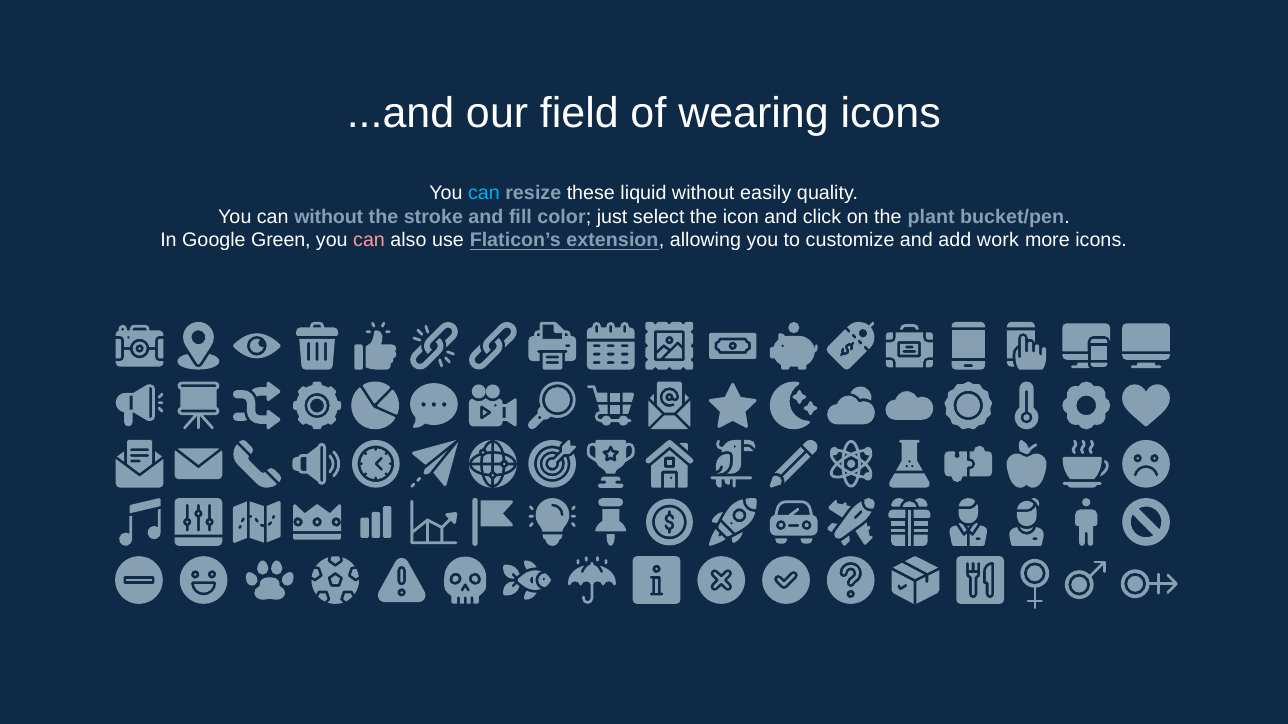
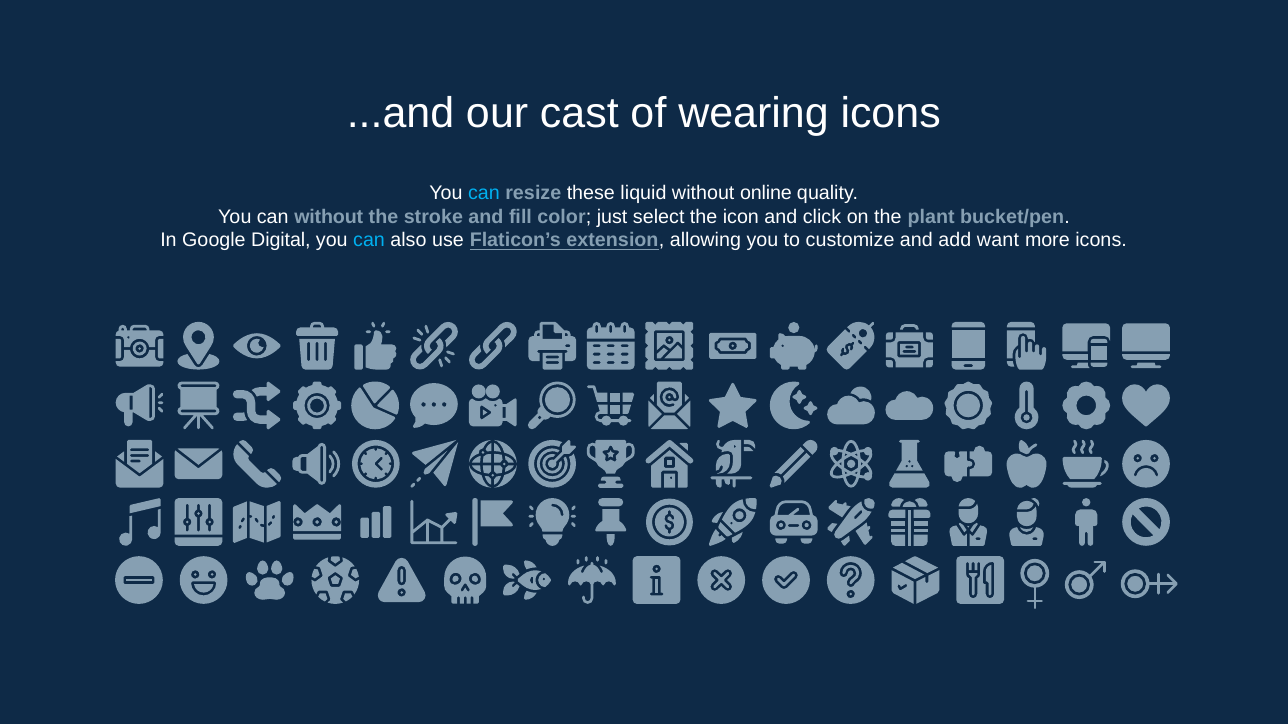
field: field -> cast
easily: easily -> online
Green: Green -> Digital
can at (369, 241) colour: pink -> light blue
work: work -> want
